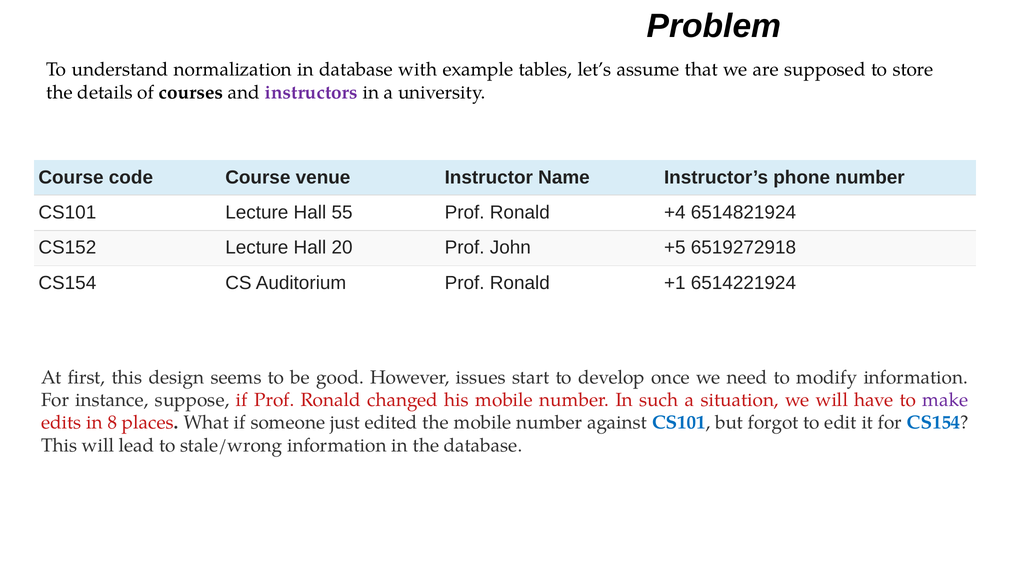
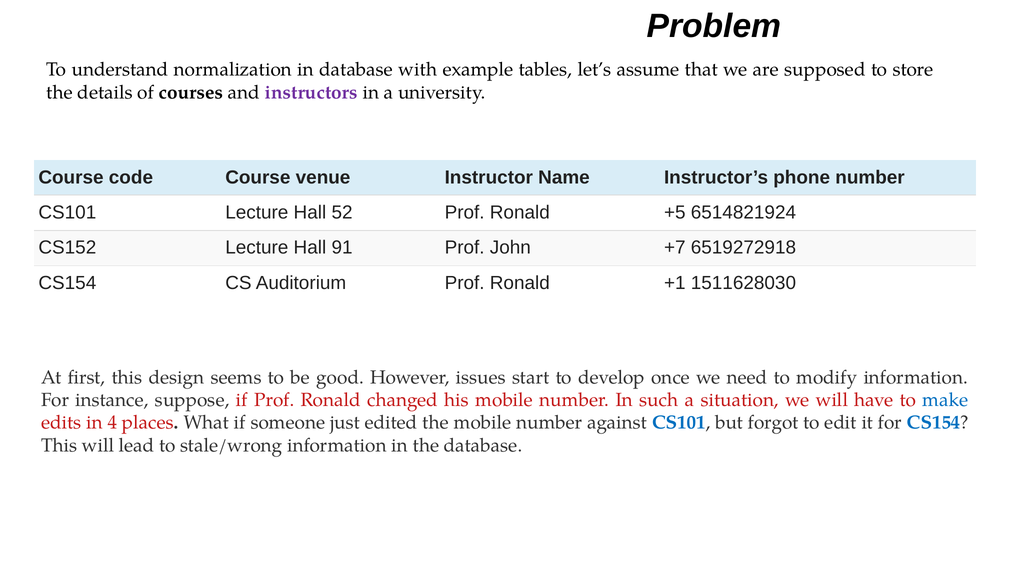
55: 55 -> 52
+4: +4 -> +5
20: 20 -> 91
+5: +5 -> +7
6514221924: 6514221924 -> 1511628030
make colour: purple -> blue
8: 8 -> 4
